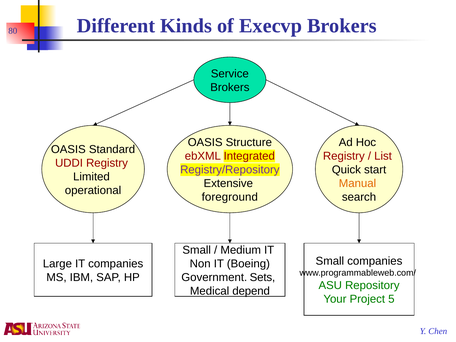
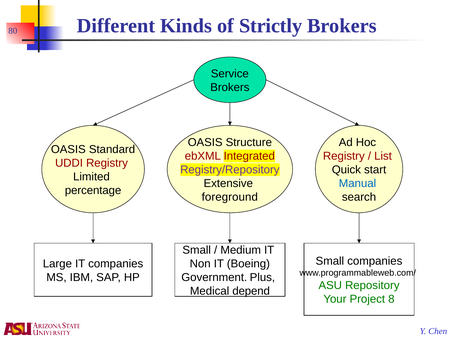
Execvp: Execvp -> Strictly
Manual colour: orange -> blue
operational: operational -> percentage
Sets: Sets -> Plus
5: 5 -> 8
